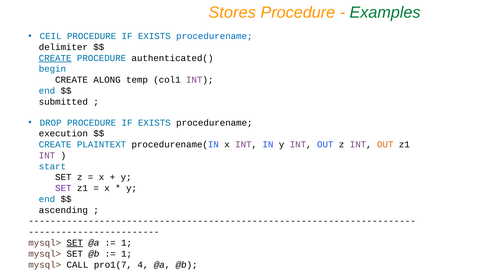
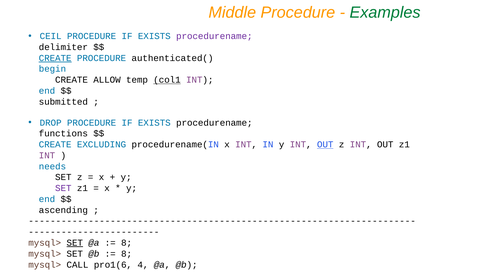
Stores: Stores -> Middle
procedurename at (214, 36) colour: blue -> purple
ALONG: ALONG -> ALLOW
col1 underline: none -> present
execution: execution -> functions
PLAINTEXT: PLAINTEXT -> EXCLUDING
OUT at (325, 144) underline: none -> present
OUT at (385, 144) colour: orange -> black
start: start -> needs
1 at (127, 243): 1 -> 8
1 at (127, 254): 1 -> 8
pro1(7: pro1(7 -> pro1(6
